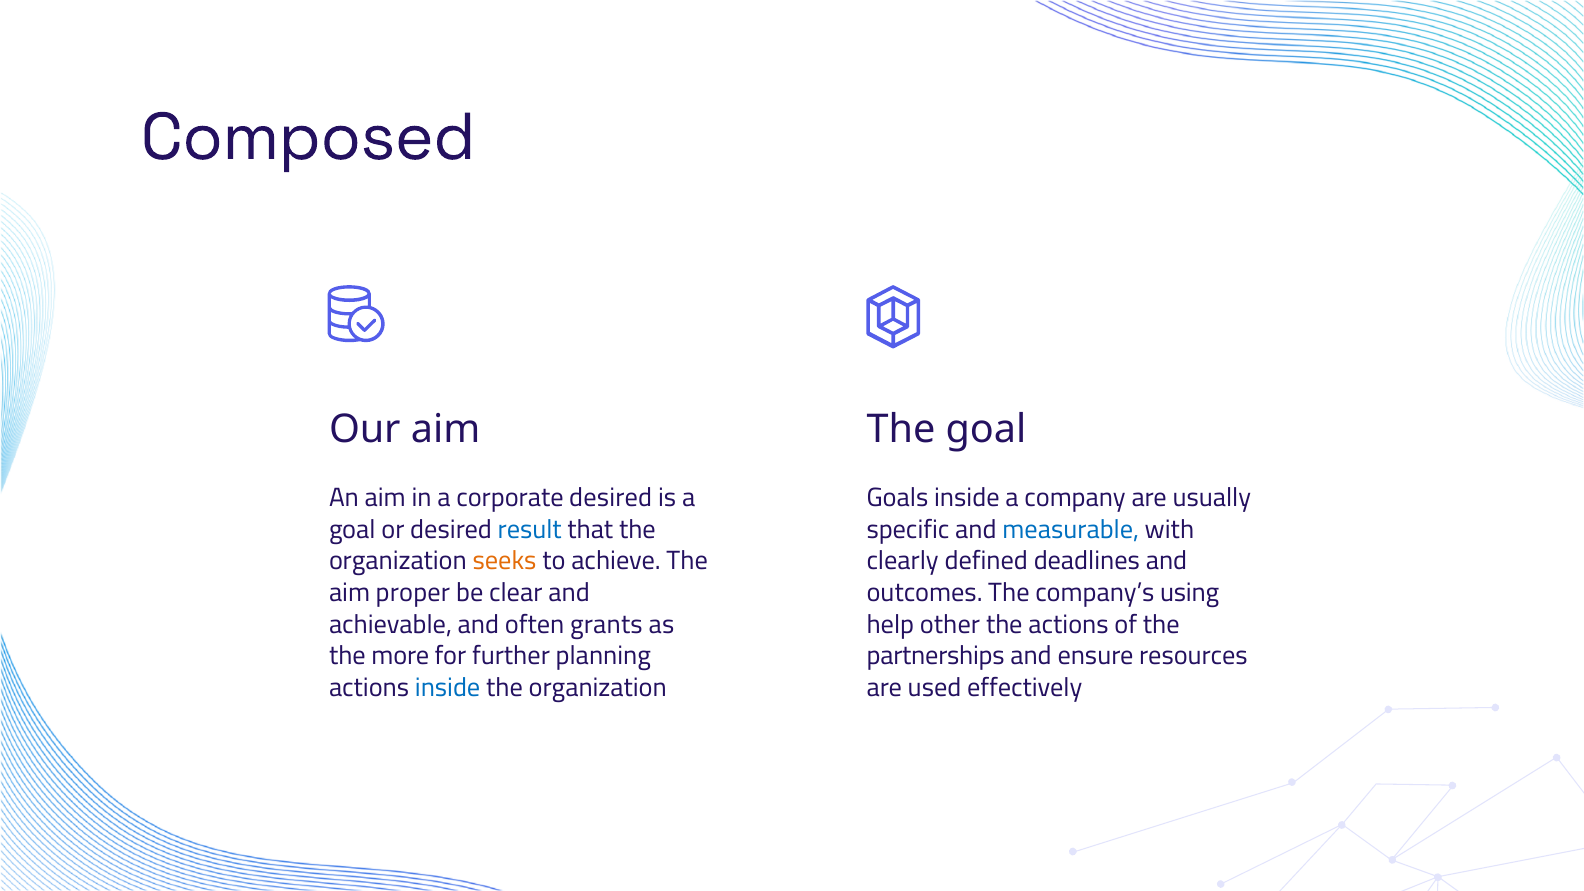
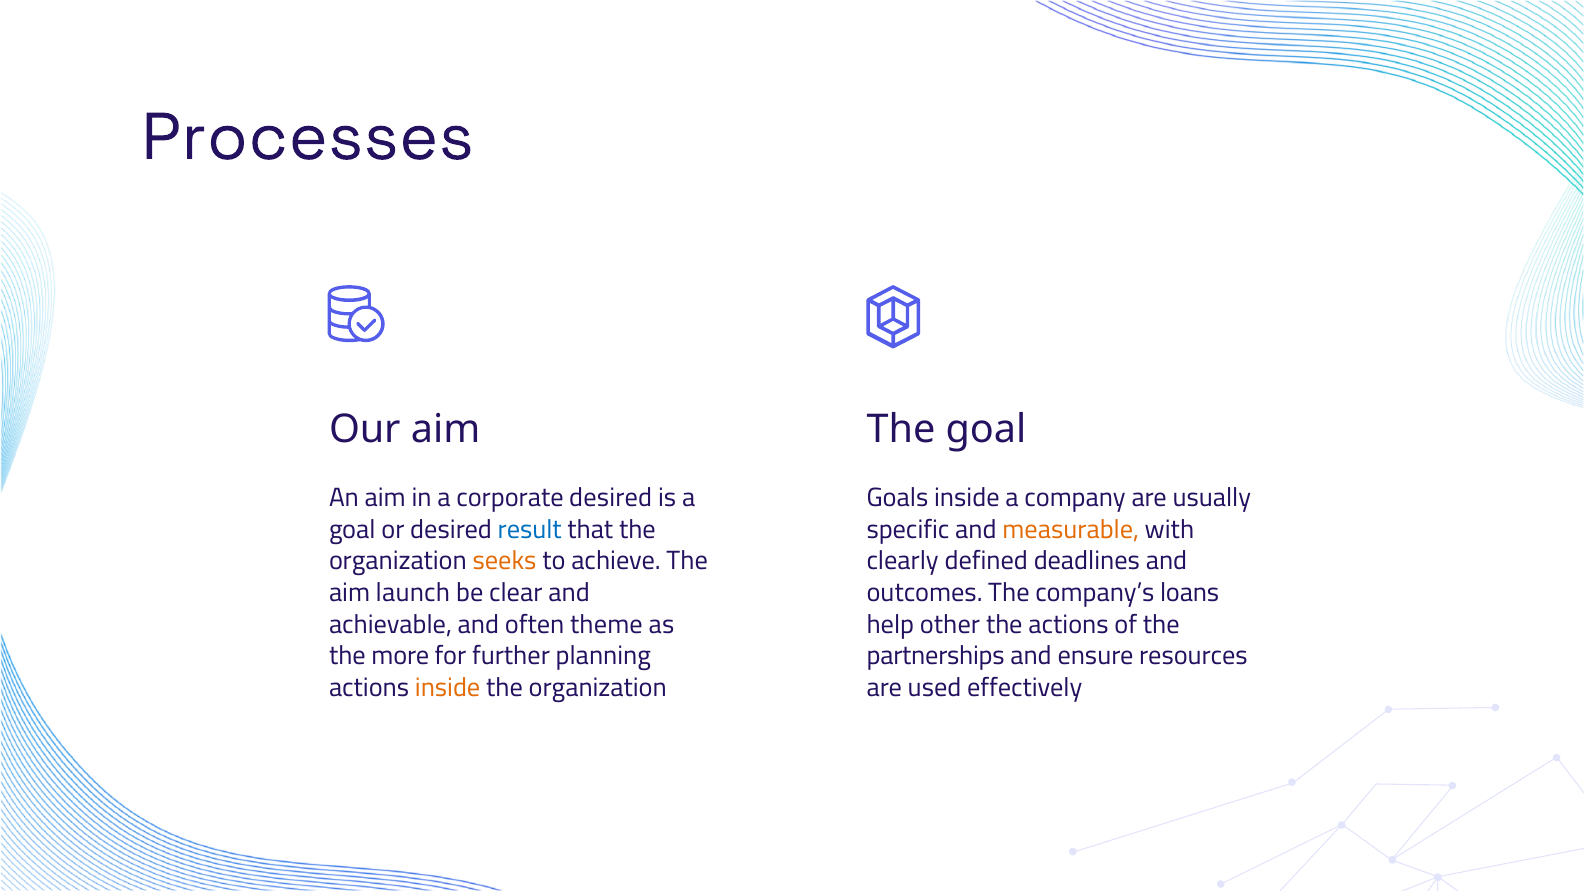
Composed: Composed -> Processes
measurable colour: blue -> orange
proper: proper -> launch
using: using -> loans
grants: grants -> theme
inside at (448, 688) colour: blue -> orange
